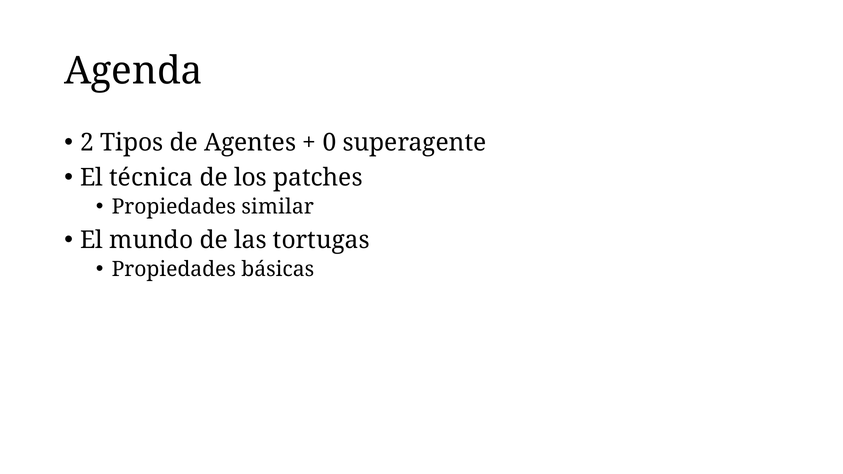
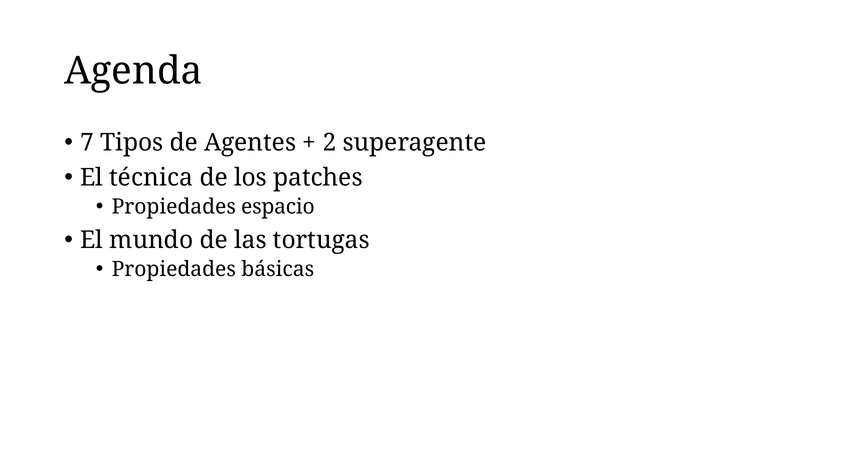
2: 2 -> 7
0: 0 -> 2
similar: similar -> espacio
